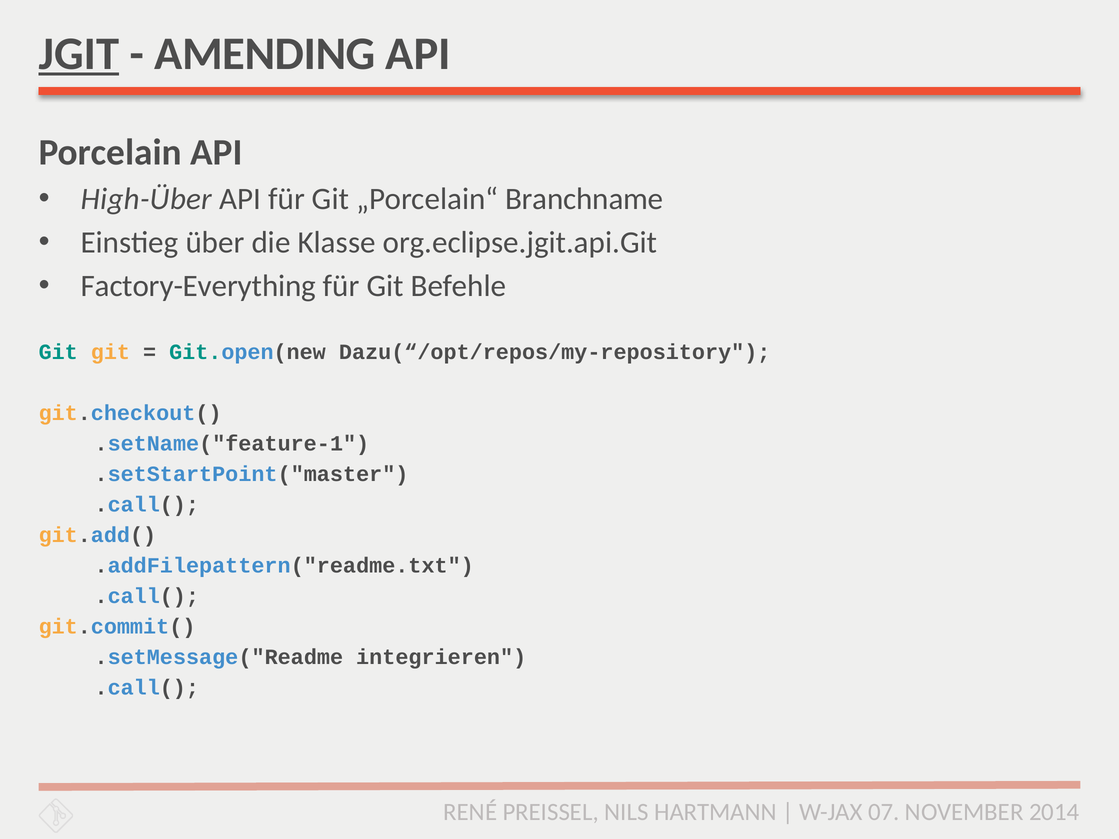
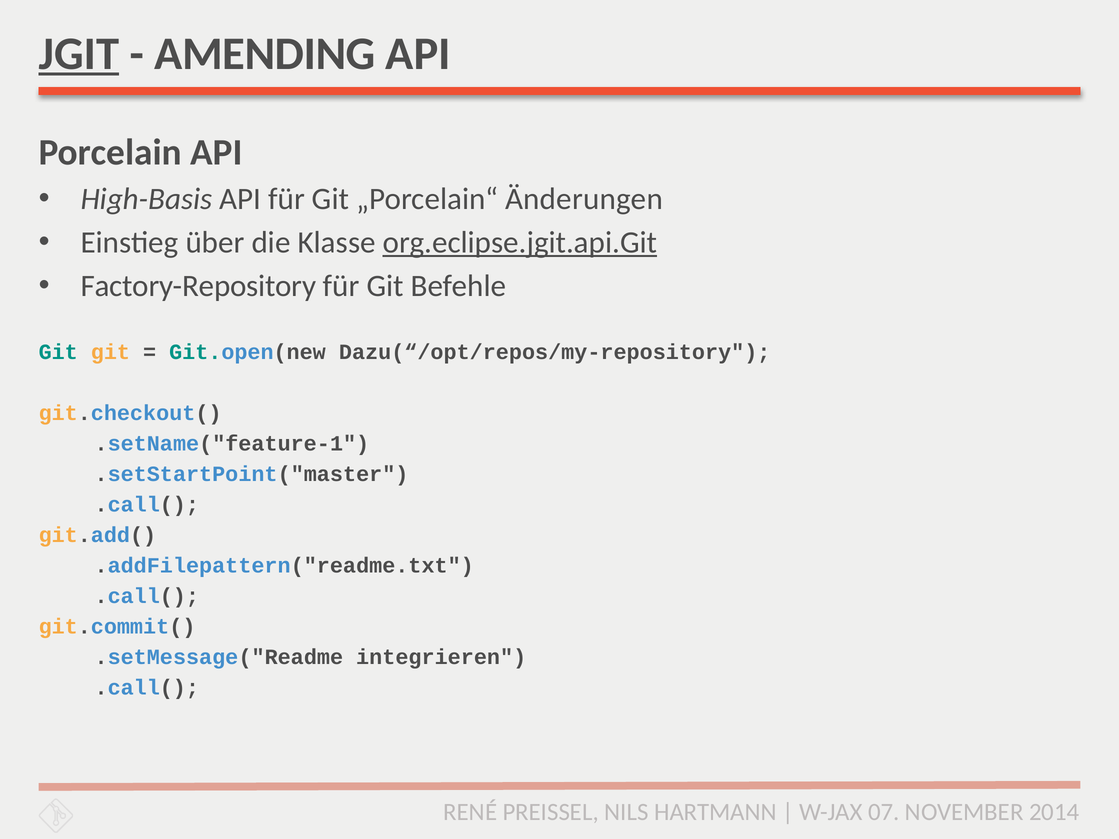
High-Über: High-Über -> High-Basis
Branchname: Branchname -> Änderungen
org.eclipse.jgit.api.Git underline: none -> present
Factory-Everything: Factory-Everything -> Factory-Repository
